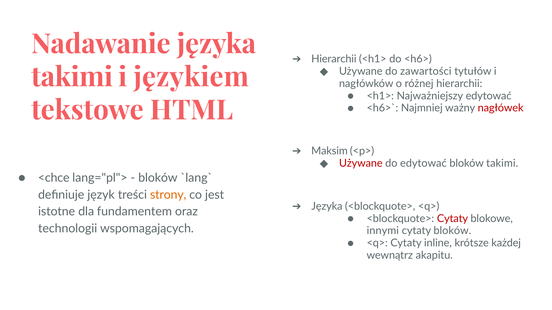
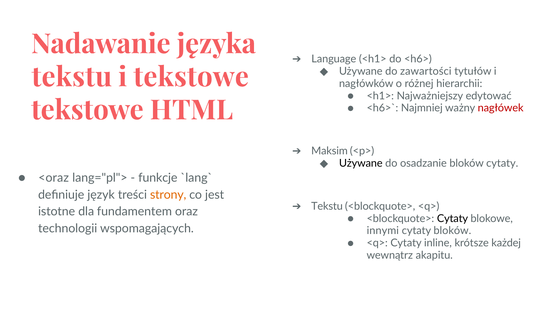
Hierarchii at (334, 59): Hierarchii -> Language
takimi at (72, 77): takimi -> tekstu
i językiem: językiem -> tekstowe
Używane at (361, 164) colour: red -> black
do edytować: edytować -> osadzanie
bloków takimi: takimi -> cytaty
<chce: <chce -> <oraz
bloków at (158, 178): bloków -> funkcje
Języka at (327, 207): Języka -> Tekstu
Cytaty at (453, 219) colour: red -> black
